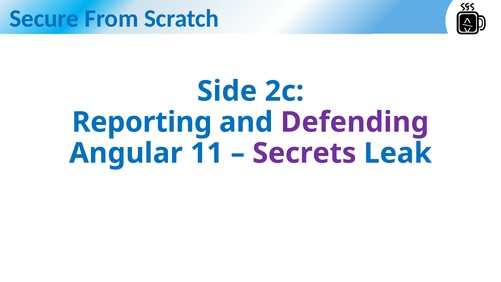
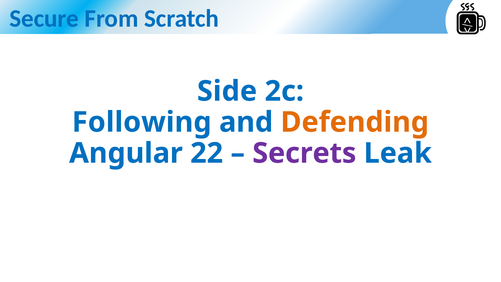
Reporting: Reporting -> Following
Defending colour: purple -> orange
11: 11 -> 22
